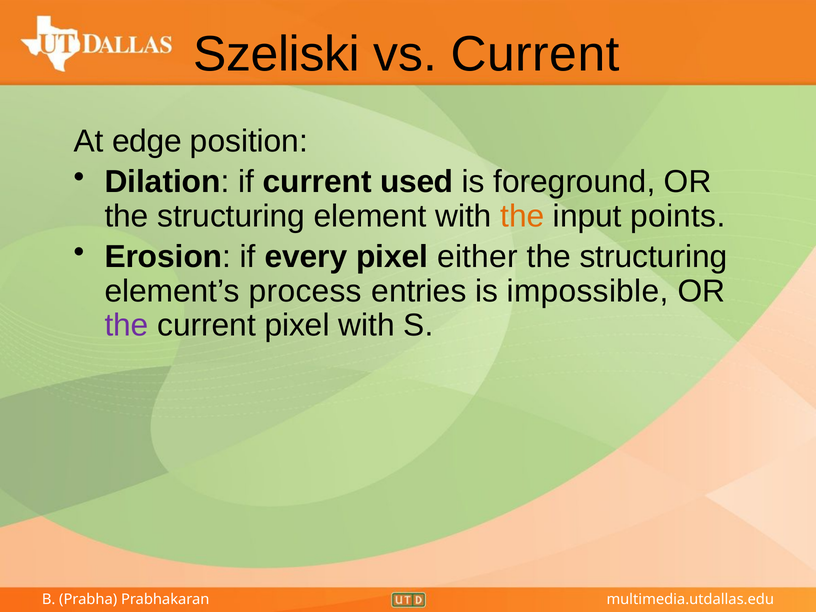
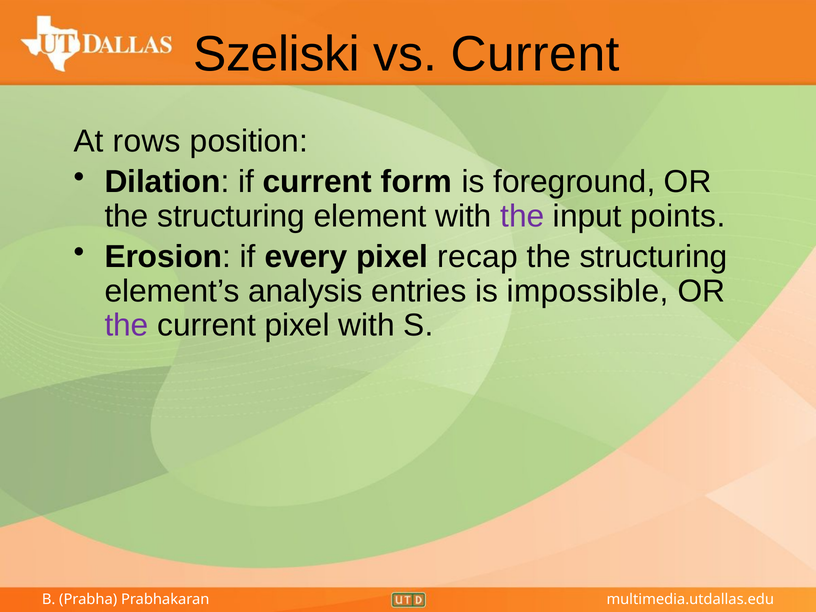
edge: edge -> rows
used: used -> form
the at (522, 216) colour: orange -> purple
either: either -> recap
process: process -> analysis
